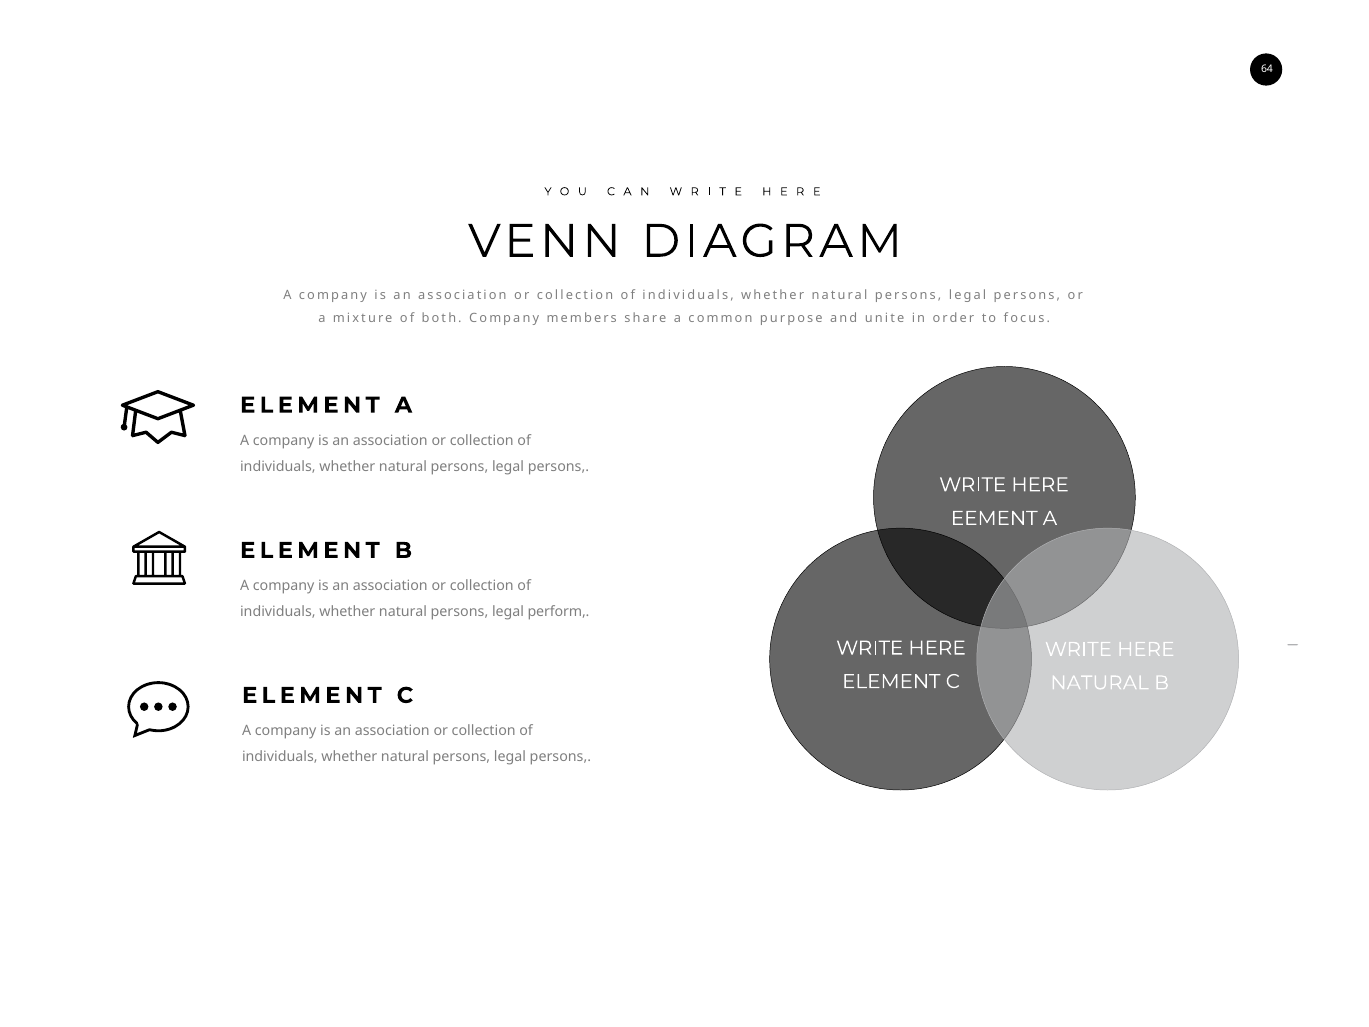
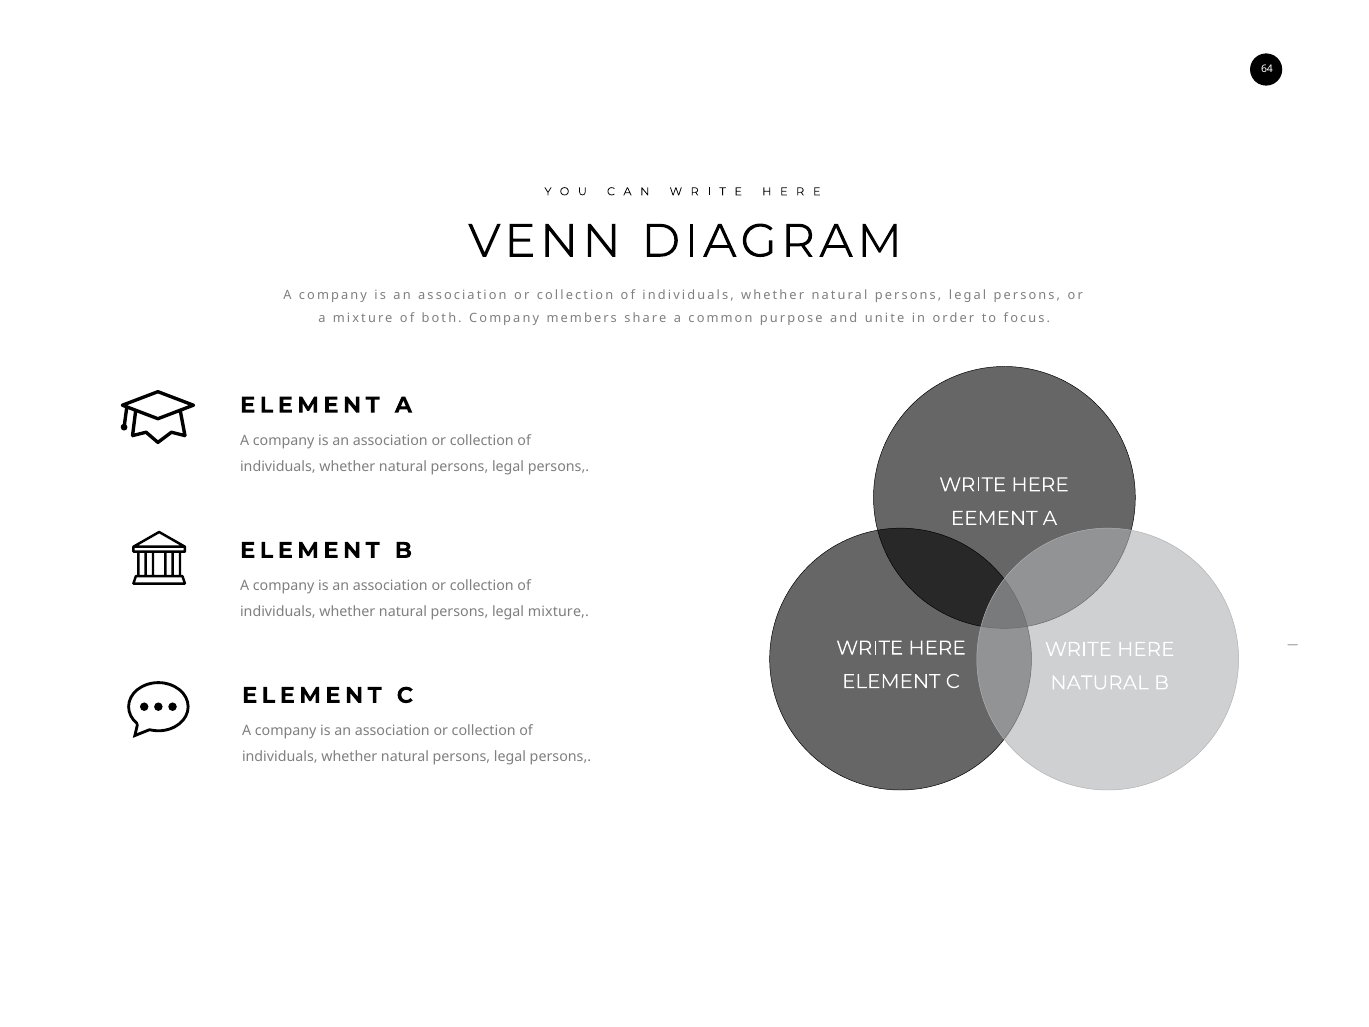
legal perform: perform -> mixture
